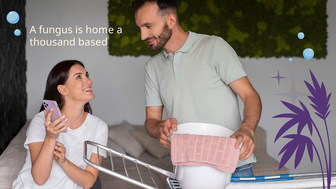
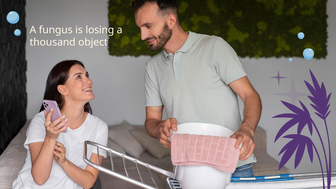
home: home -> losing
based: based -> object
